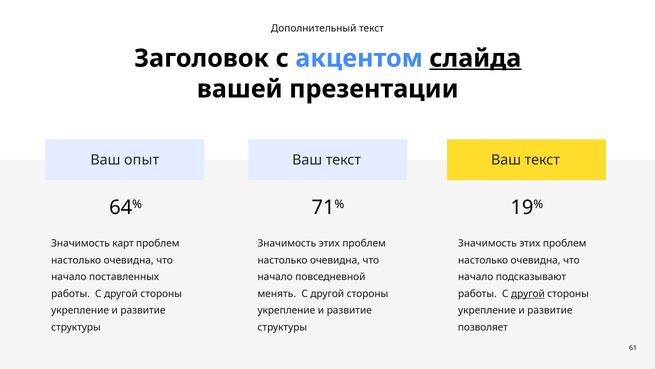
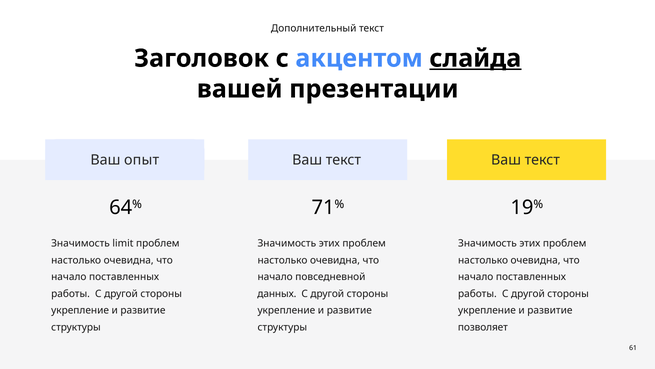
карт: карт -> limit
подсказывают at (531, 277): подсказывают -> поставленных
менять: менять -> данных
другой at (528, 294) underline: present -> none
